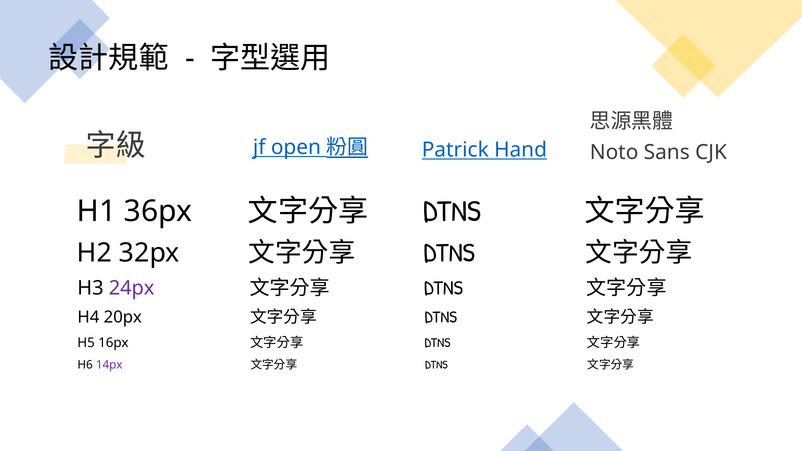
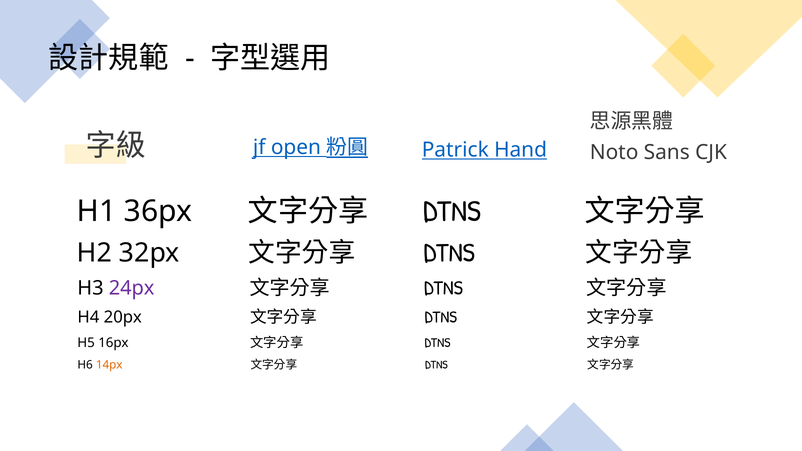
14px colour: purple -> orange
